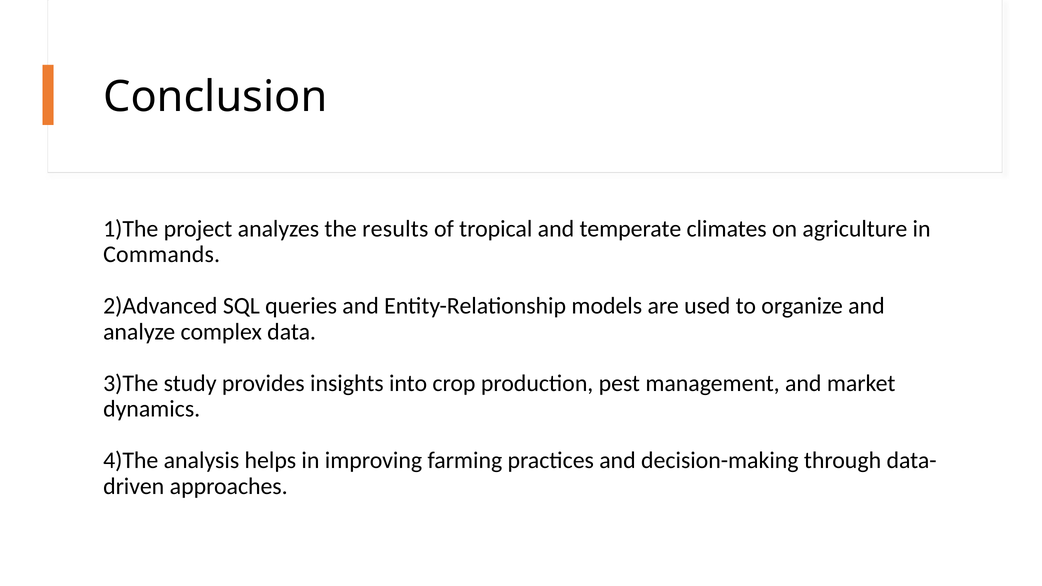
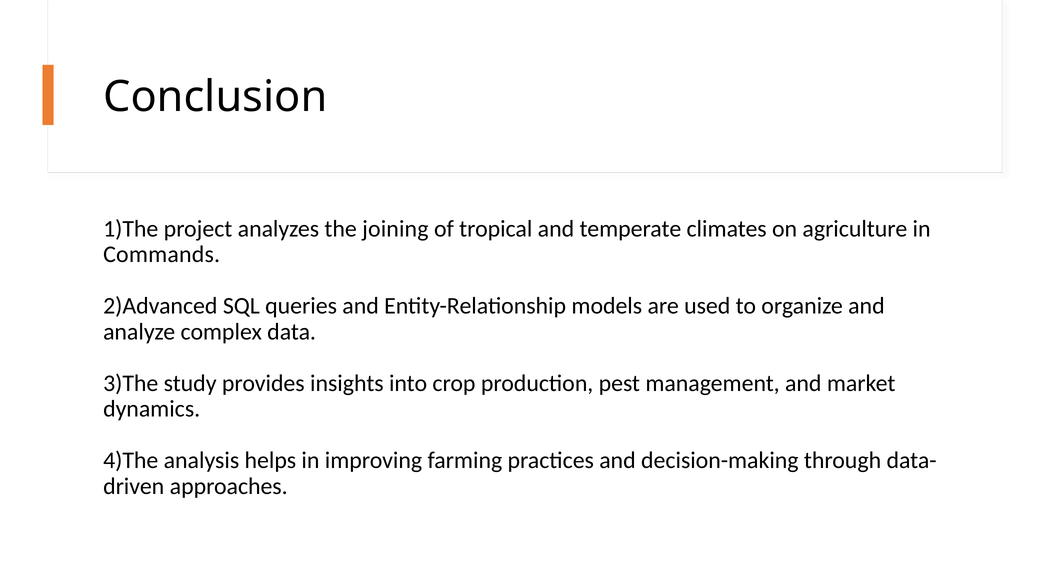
results: results -> joining
